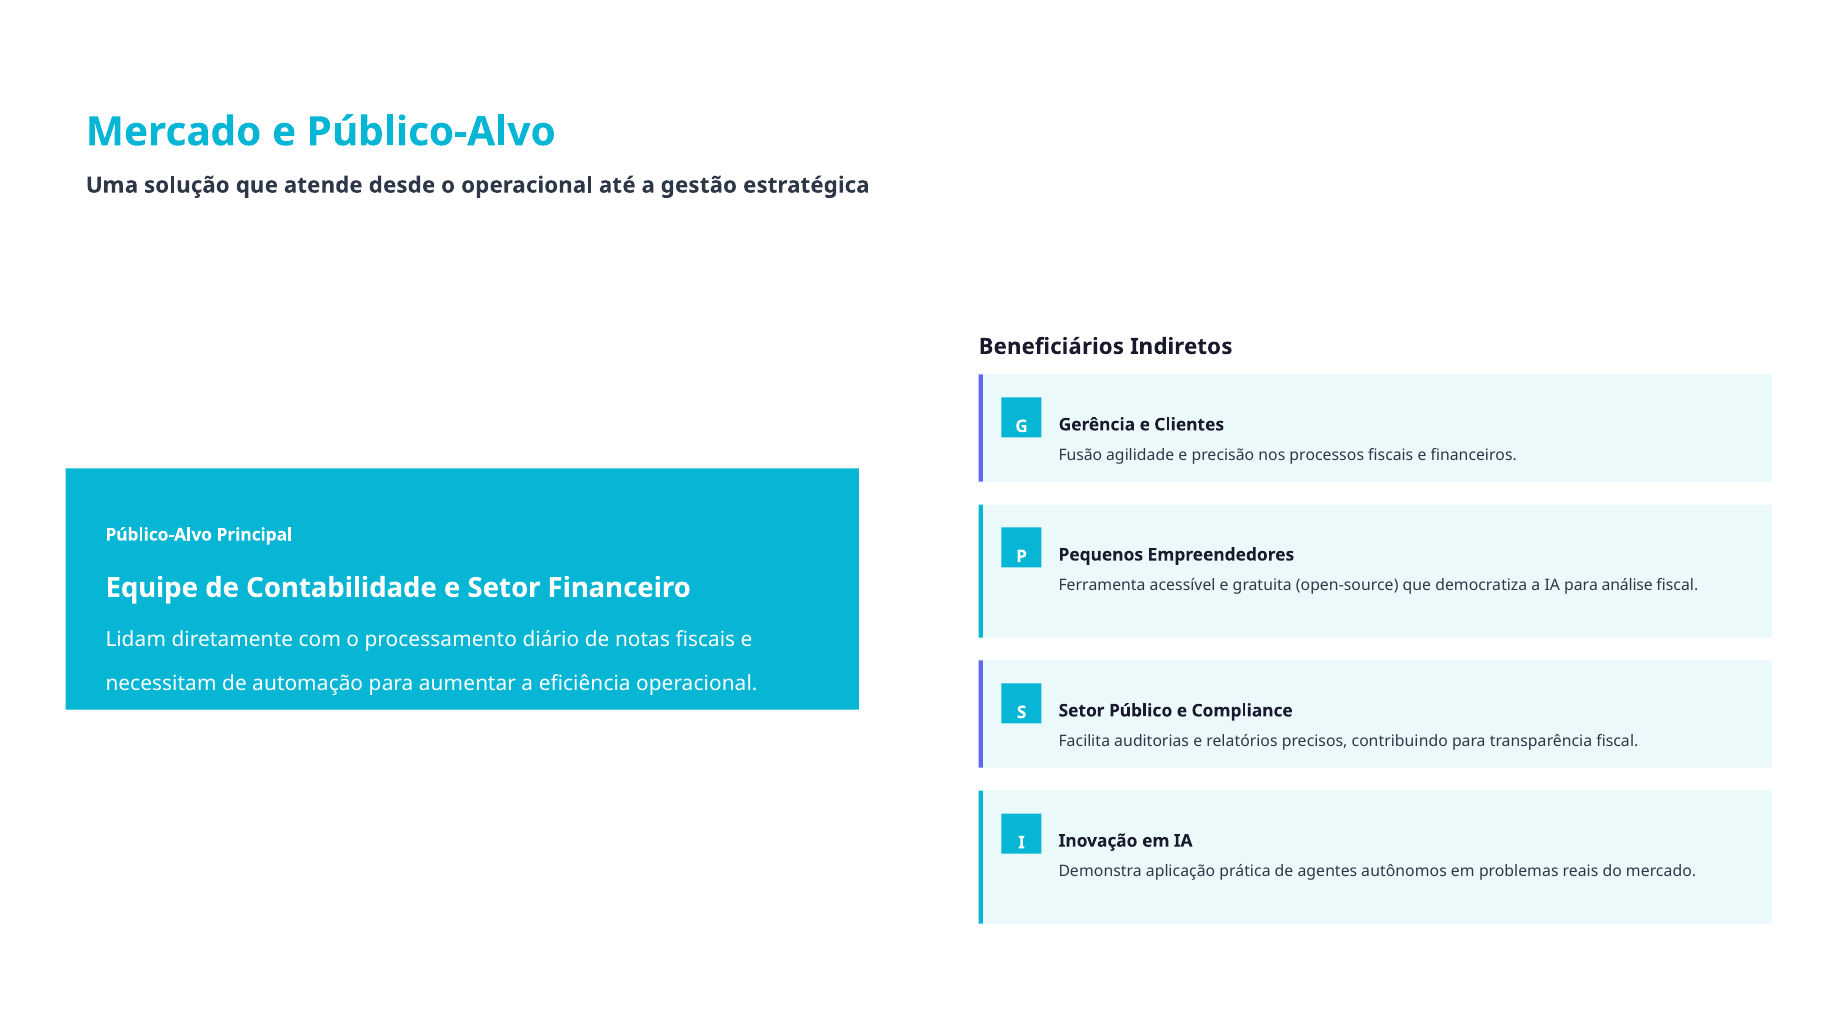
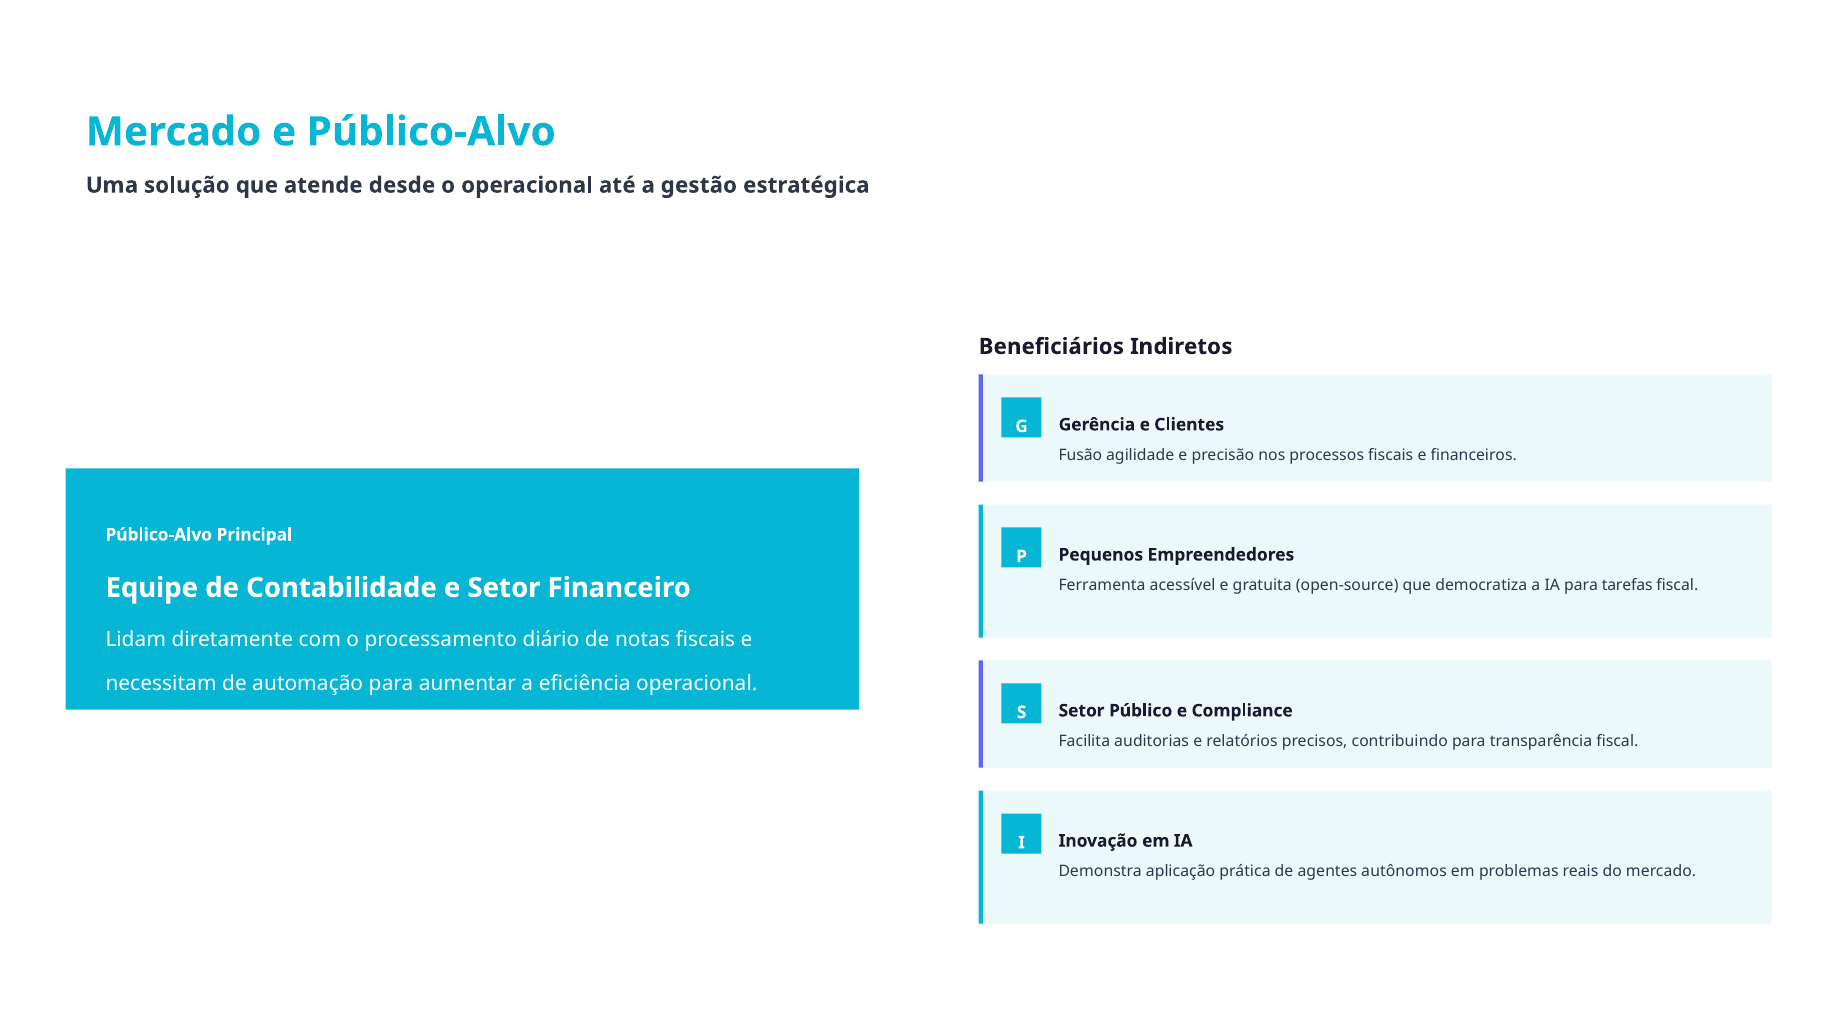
análise: análise -> tarefas
